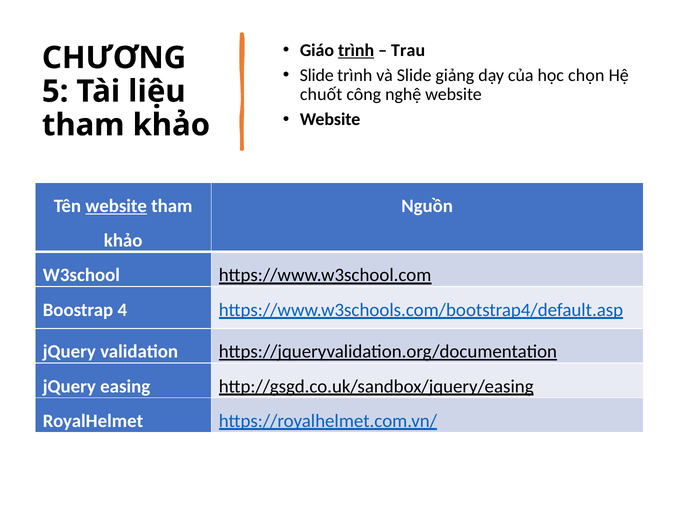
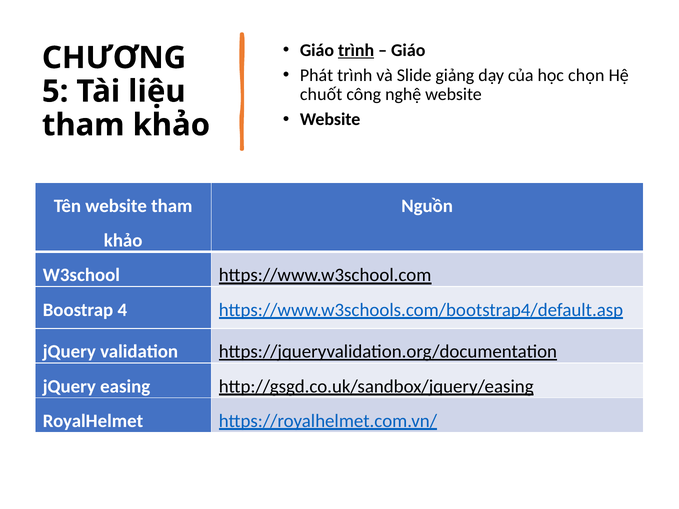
Trau at (408, 50): Trau -> Giáo
Slide at (317, 75): Slide -> Phát
website at (116, 206) underline: present -> none
